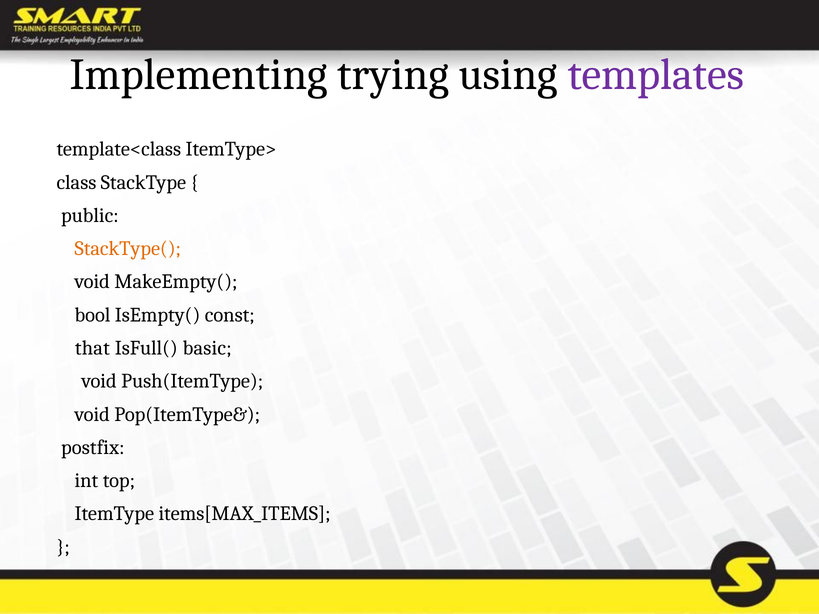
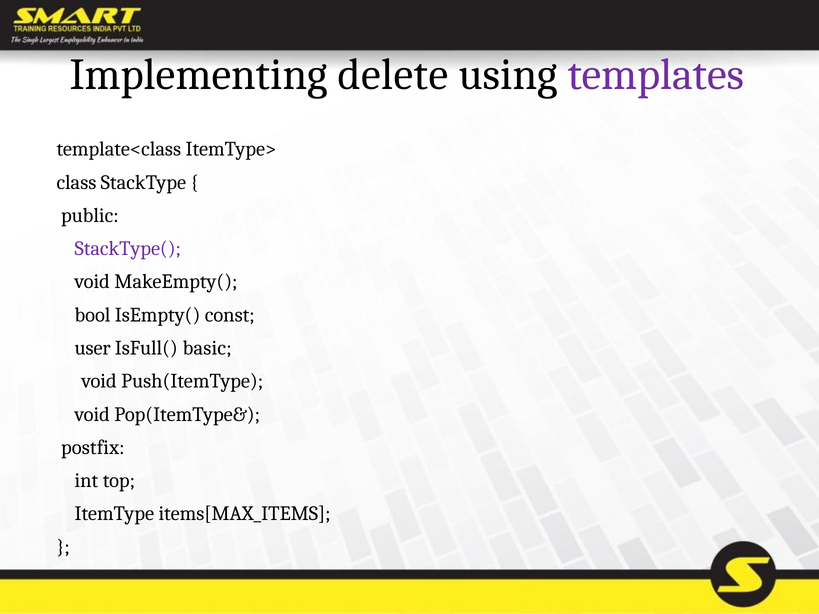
trying: trying -> delete
StackType( colour: orange -> purple
that: that -> user
